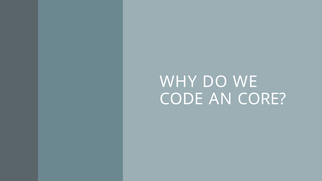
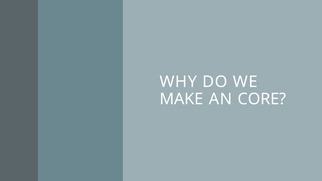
CODE: CODE -> MAKE
